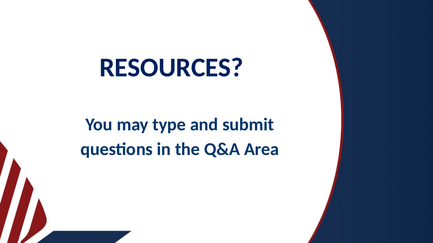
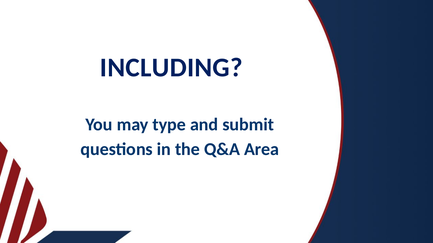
RESOURCES: RESOURCES -> INCLUDING
